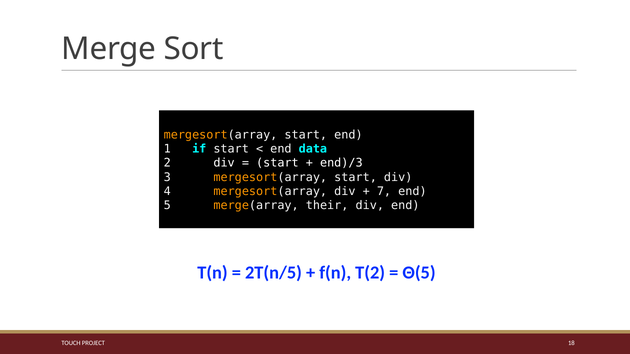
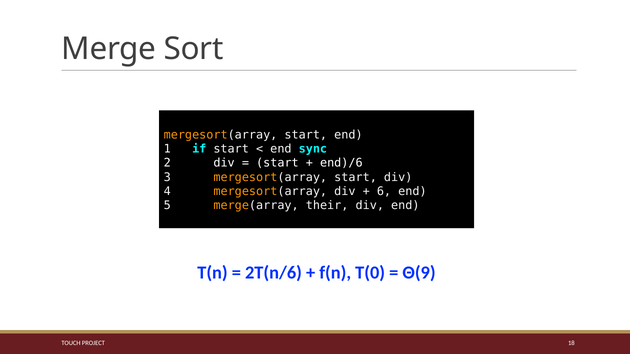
data: data -> sync
end)/3: end)/3 -> end)/6
7: 7 -> 6
2T(n/5: 2T(n/5 -> 2T(n/6
T(2: T(2 -> T(0
Θ(5: Θ(5 -> Θ(9
